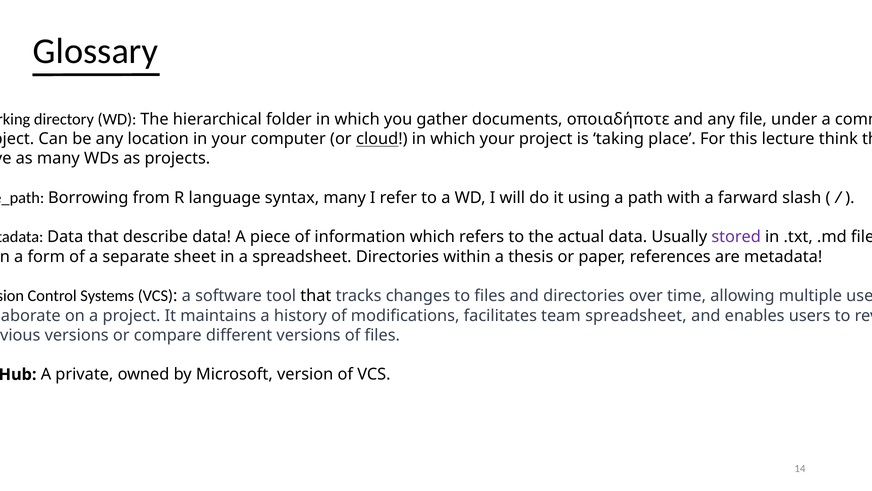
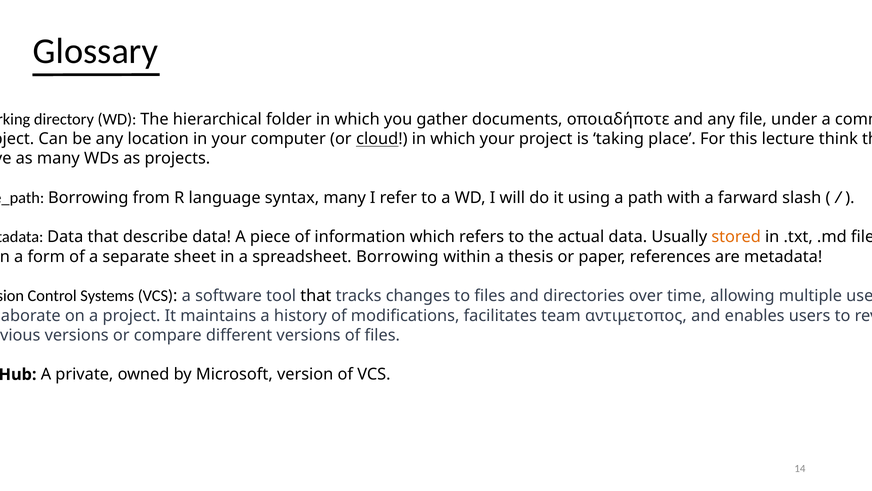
stored colour: purple -> orange
spreadsheet Directories: Directories -> Borrowing
team spreadsheet: spreadsheet -> αντιμετοπος
